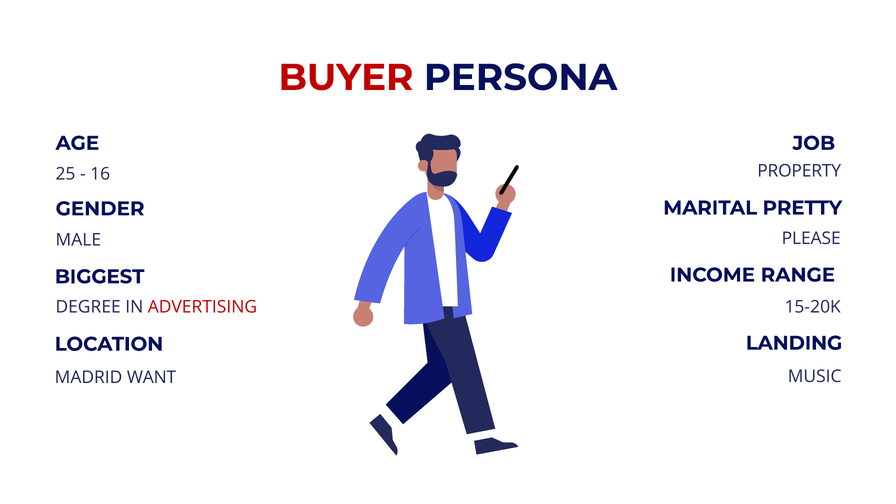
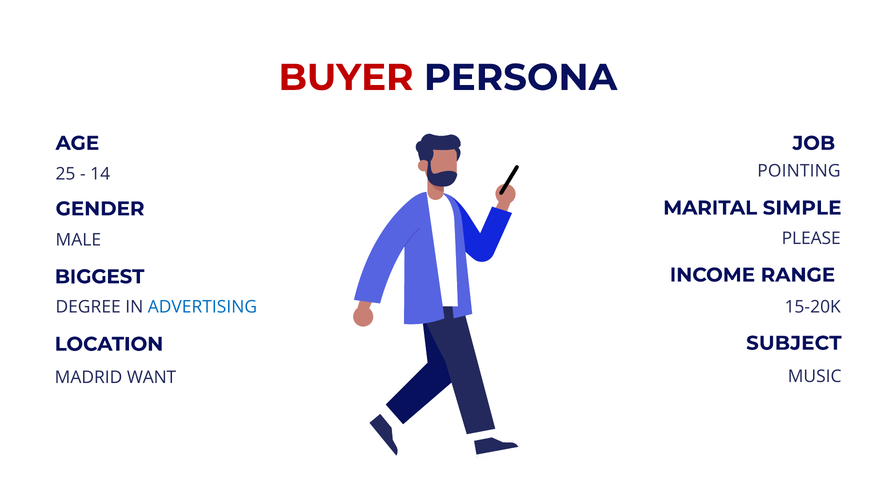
PROPERTY: PROPERTY -> POINTING
16: 16 -> 14
PRETTY: PRETTY -> SIMPLE
ADVERTISING colour: red -> blue
LANDING: LANDING -> SUBJECT
